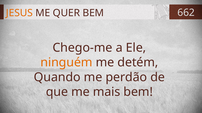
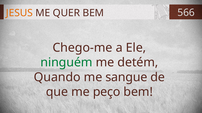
662: 662 -> 566
ninguém colour: orange -> green
perdão: perdão -> sangue
mais: mais -> peço
